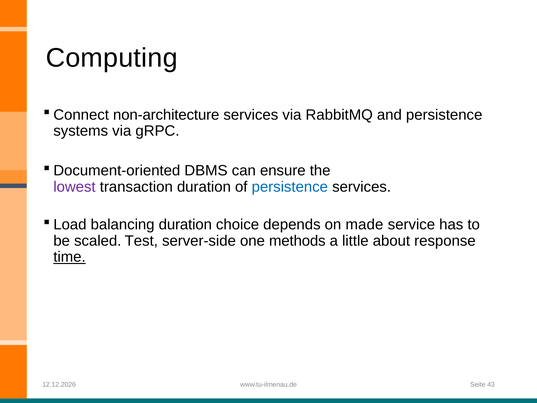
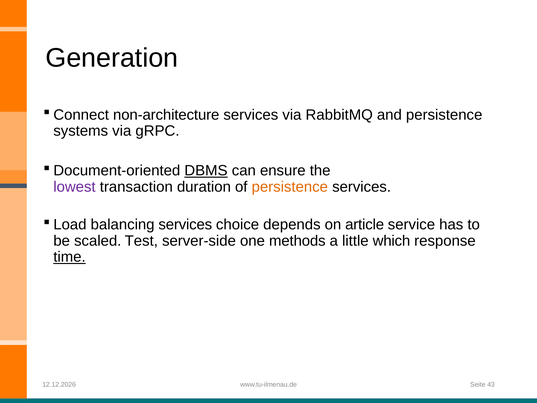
Computing: Computing -> Generation
DBMS underline: none -> present
persistence at (290, 187) colour: blue -> orange
balancing duration: duration -> services
made: made -> article
about: about -> which
